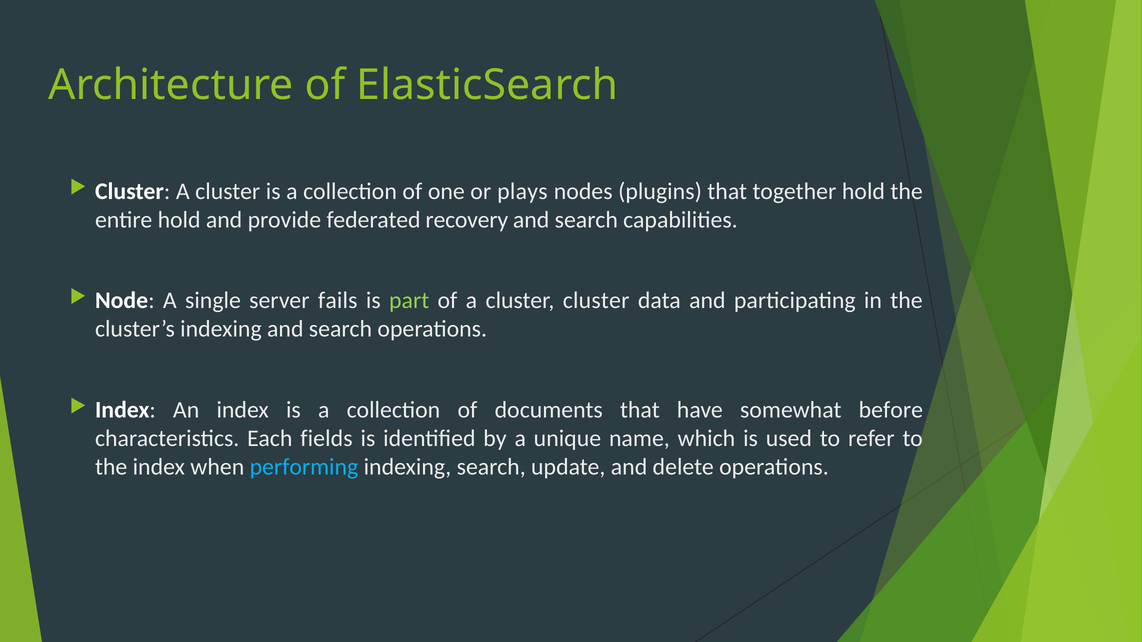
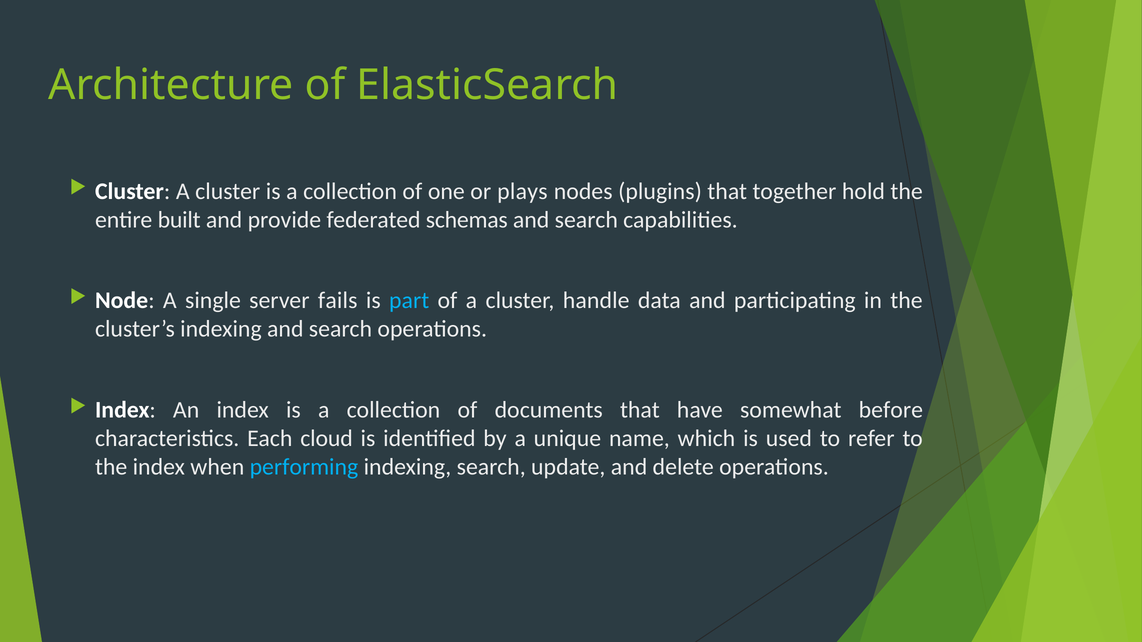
entire hold: hold -> built
recovery: recovery -> schemas
part colour: light green -> light blue
cluster cluster: cluster -> handle
fields: fields -> cloud
